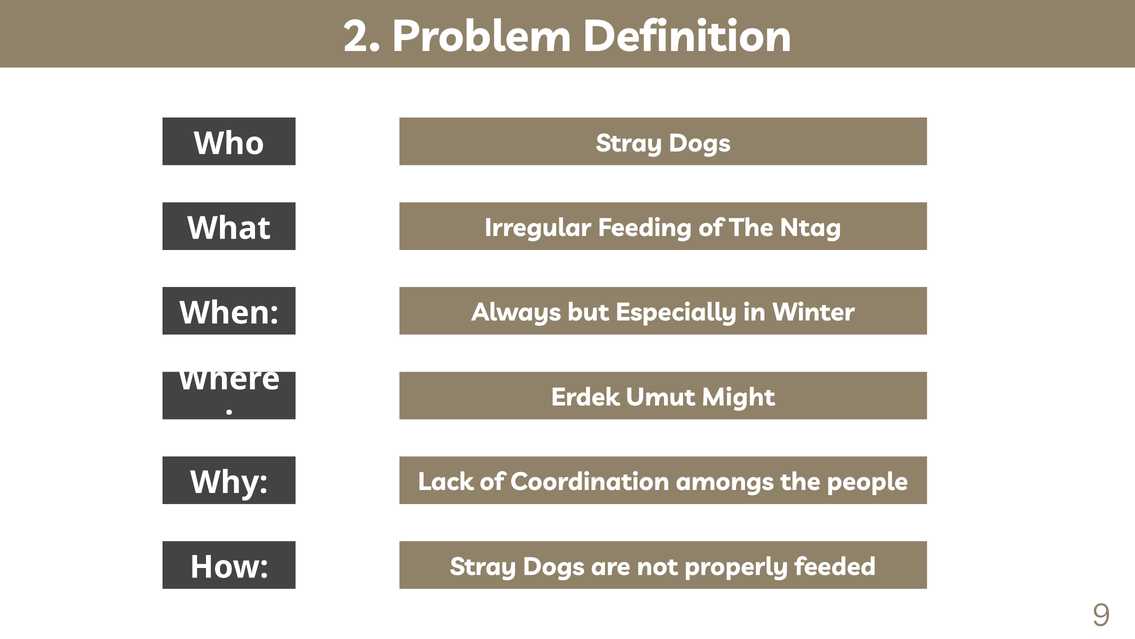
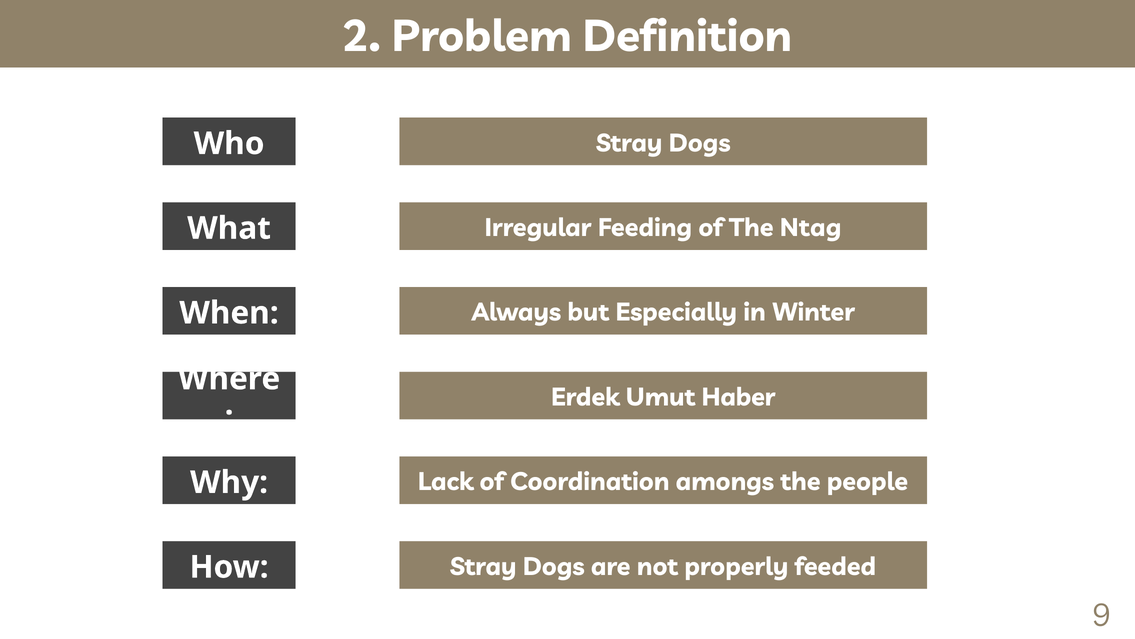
Might: Might -> Haber
